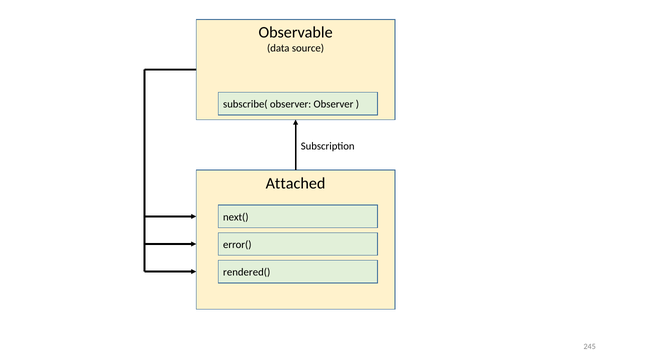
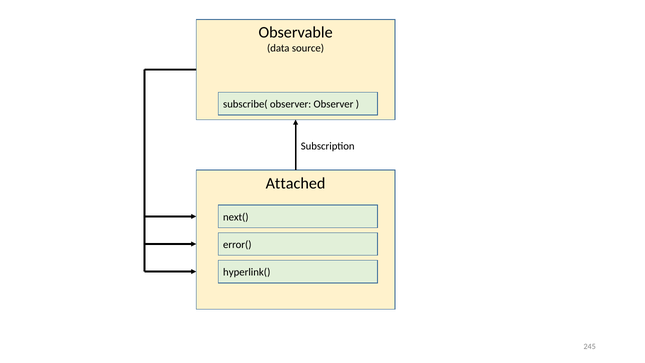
rendered(: rendered( -> hyperlink(
